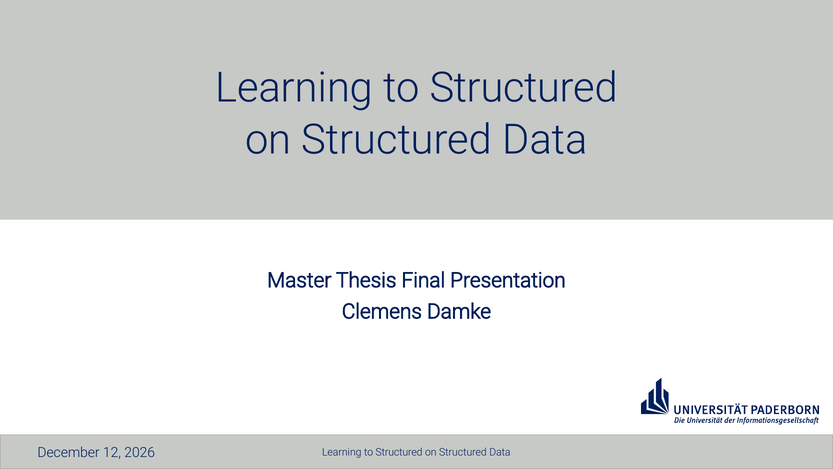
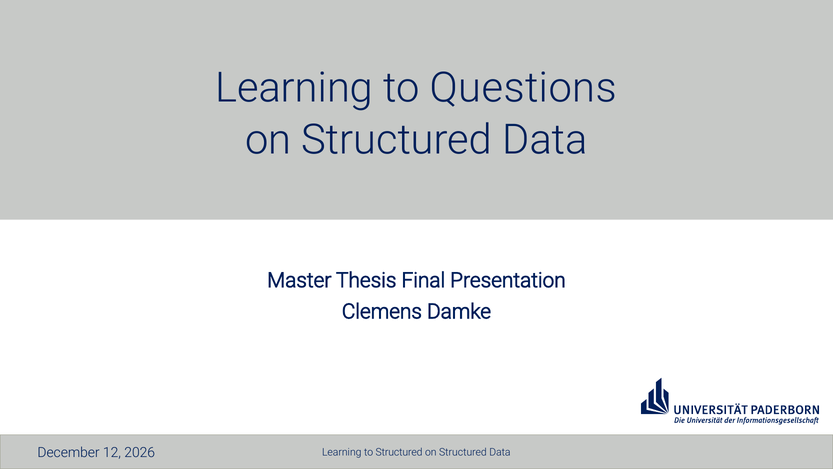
Structured at (524, 88): Structured -> Questions
